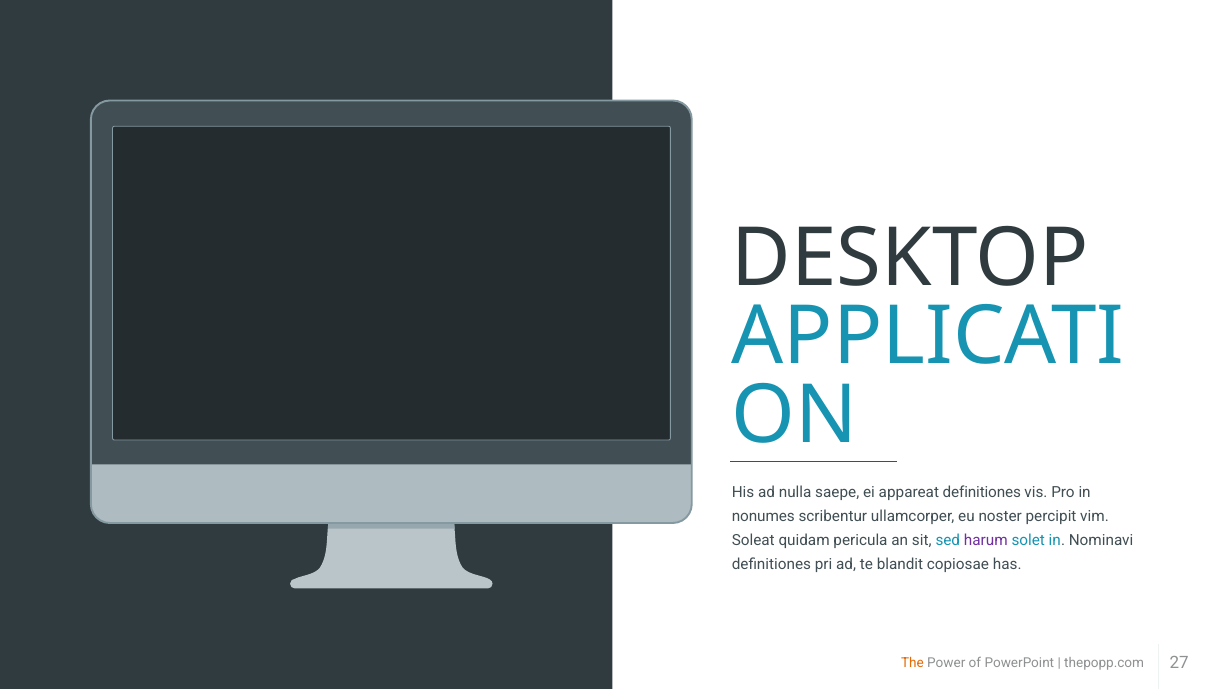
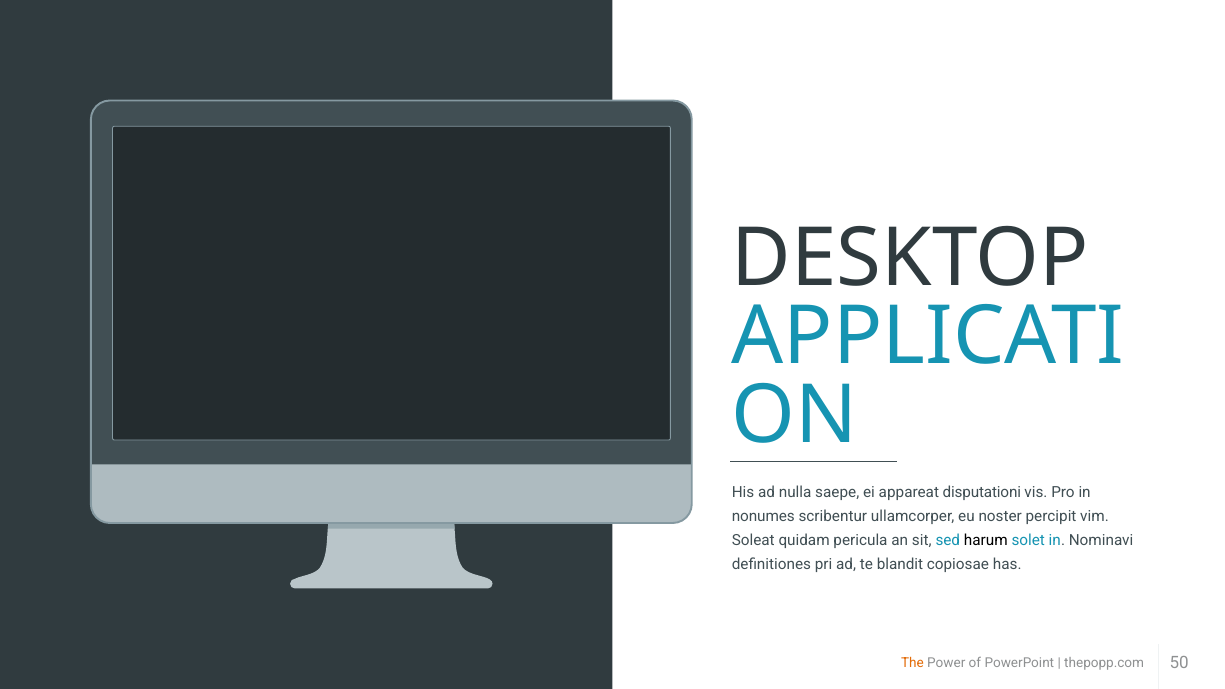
appareat definitiones: definitiones -> disputationi
harum colour: purple -> black
27: 27 -> 50
